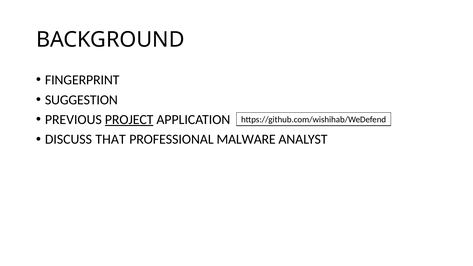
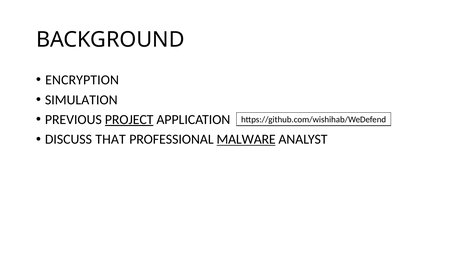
FINGERPRINT: FINGERPRINT -> ENCRYPTION
SUGGESTION: SUGGESTION -> SIMULATION
MALWARE underline: none -> present
